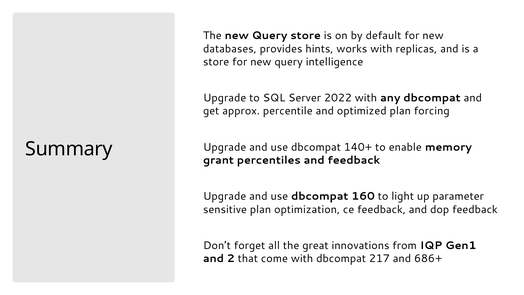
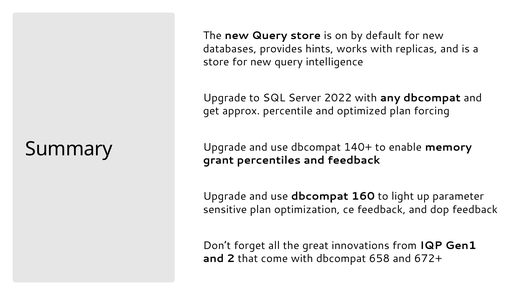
217: 217 -> 658
686+: 686+ -> 672+
